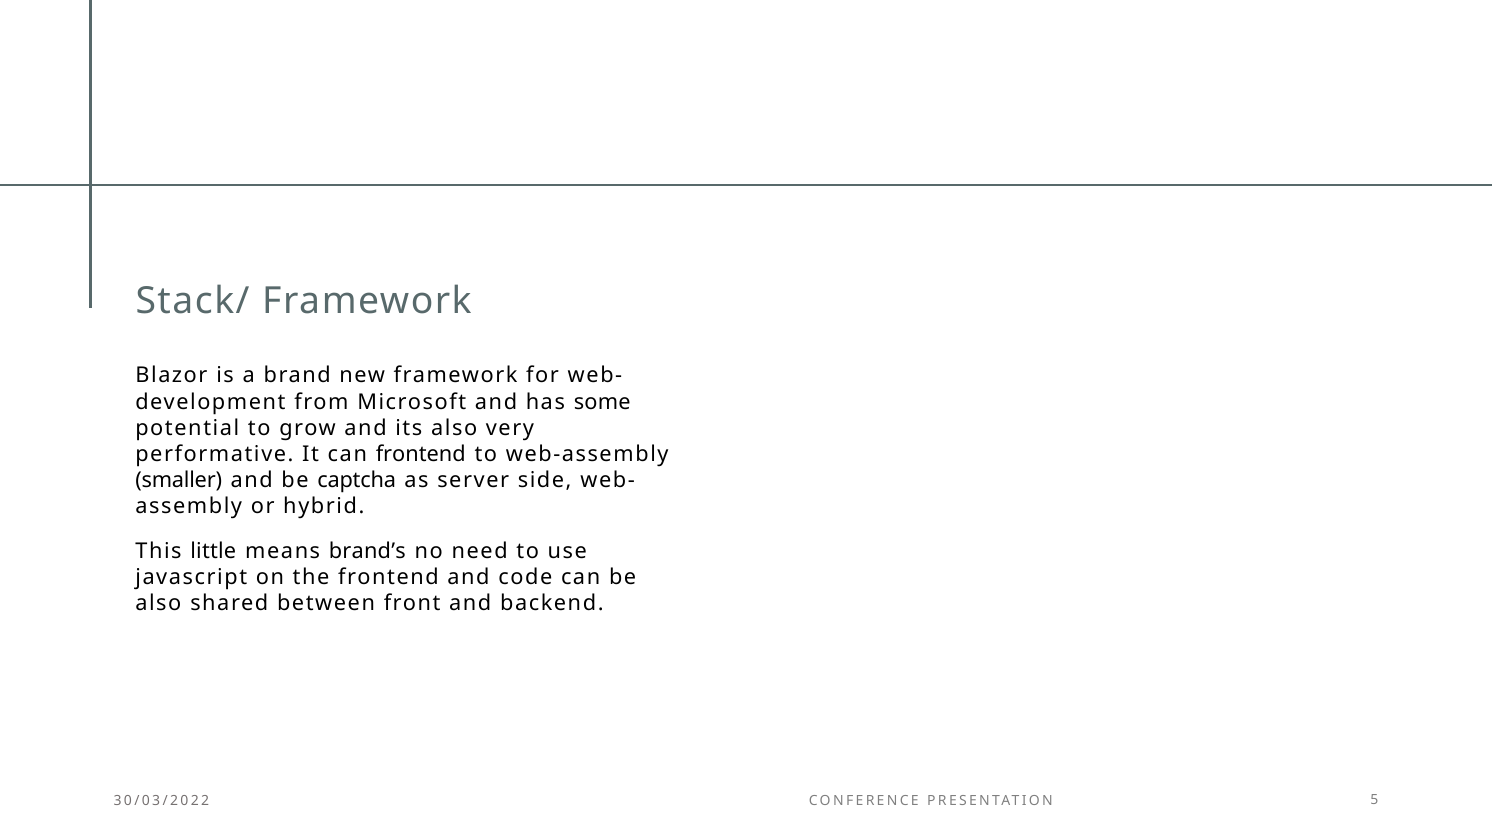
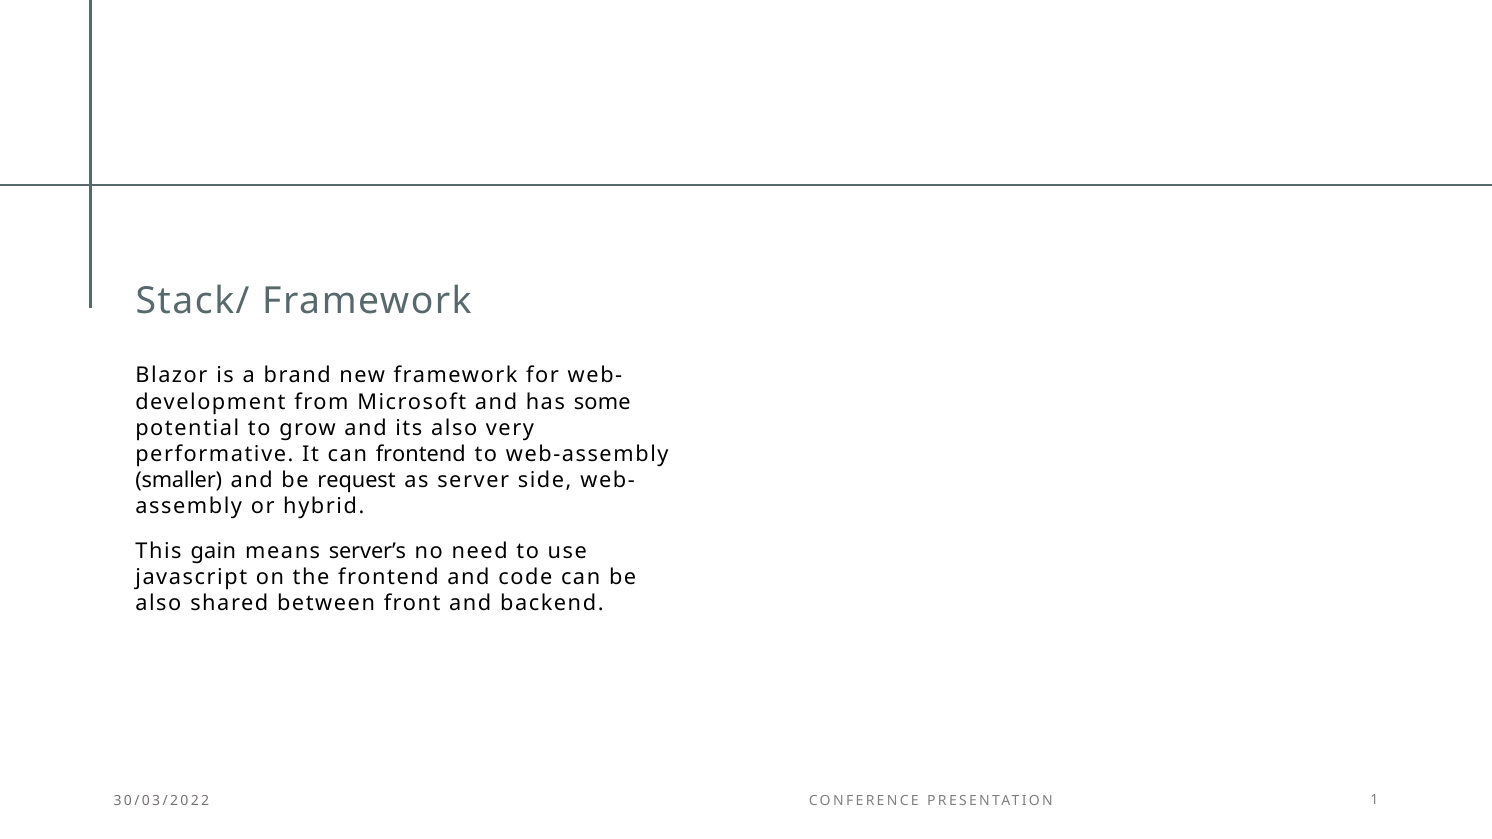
captcha: captcha -> request
little: little -> gain
brand’s: brand’s -> server’s
5: 5 -> 1
